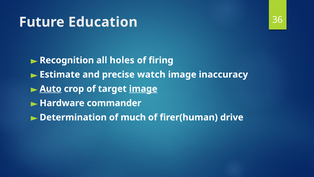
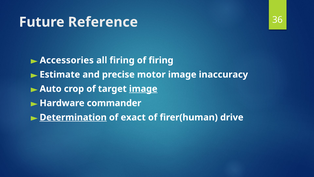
Education: Education -> Reference
Recognition: Recognition -> Accessories
all holes: holes -> firing
watch: watch -> motor
Auto underline: present -> none
Determination underline: none -> present
much: much -> exact
